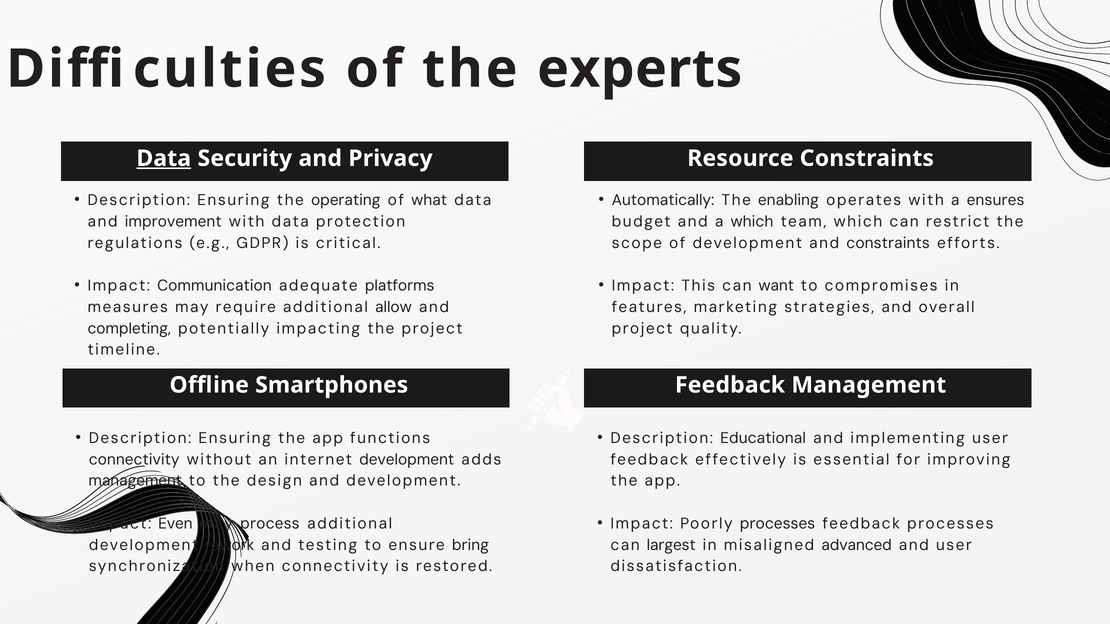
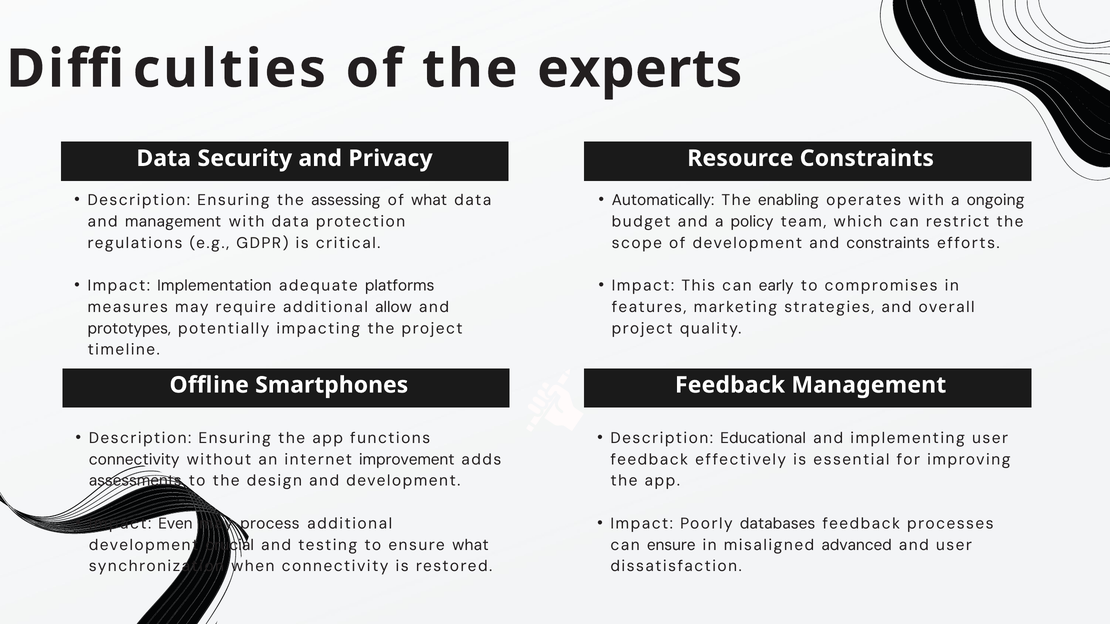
Data at (164, 158) underline: present -> none
operating: operating -> assessing
ensures: ensures -> ongoing
and improvement: improvement -> management
a which: which -> policy
Communication: Communication -> Implementation
want: want -> early
completing: completing -> prototypes
internet development: development -> improvement
management at (135, 481): management -> assessments
Poorly processes: processes -> databases
rework: rework -> crucial
ensure bring: bring -> what
can largest: largest -> ensure
